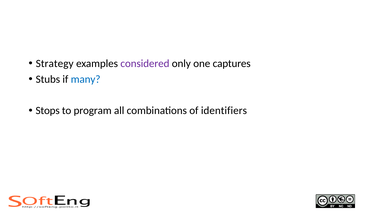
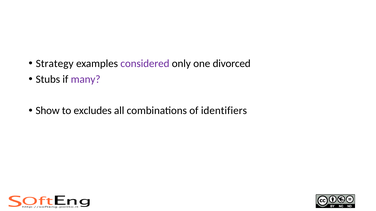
captures: captures -> divorced
many colour: blue -> purple
Stops: Stops -> Show
program: program -> excludes
